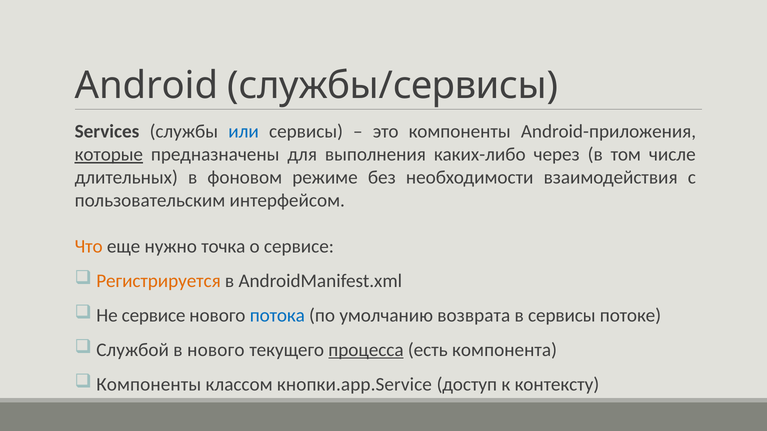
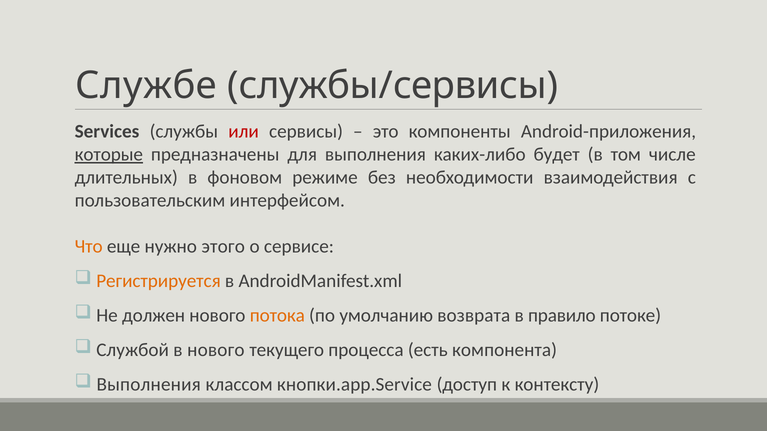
Android: Android -> Службе
или colour: blue -> red
через: через -> будет
точка: точка -> этого
Не сервисе: сервисе -> должен
потока colour: blue -> orange
в сервисы: сервисы -> правило
процесса underline: present -> none
Компоненты at (149, 385): Компоненты -> Выполнения
